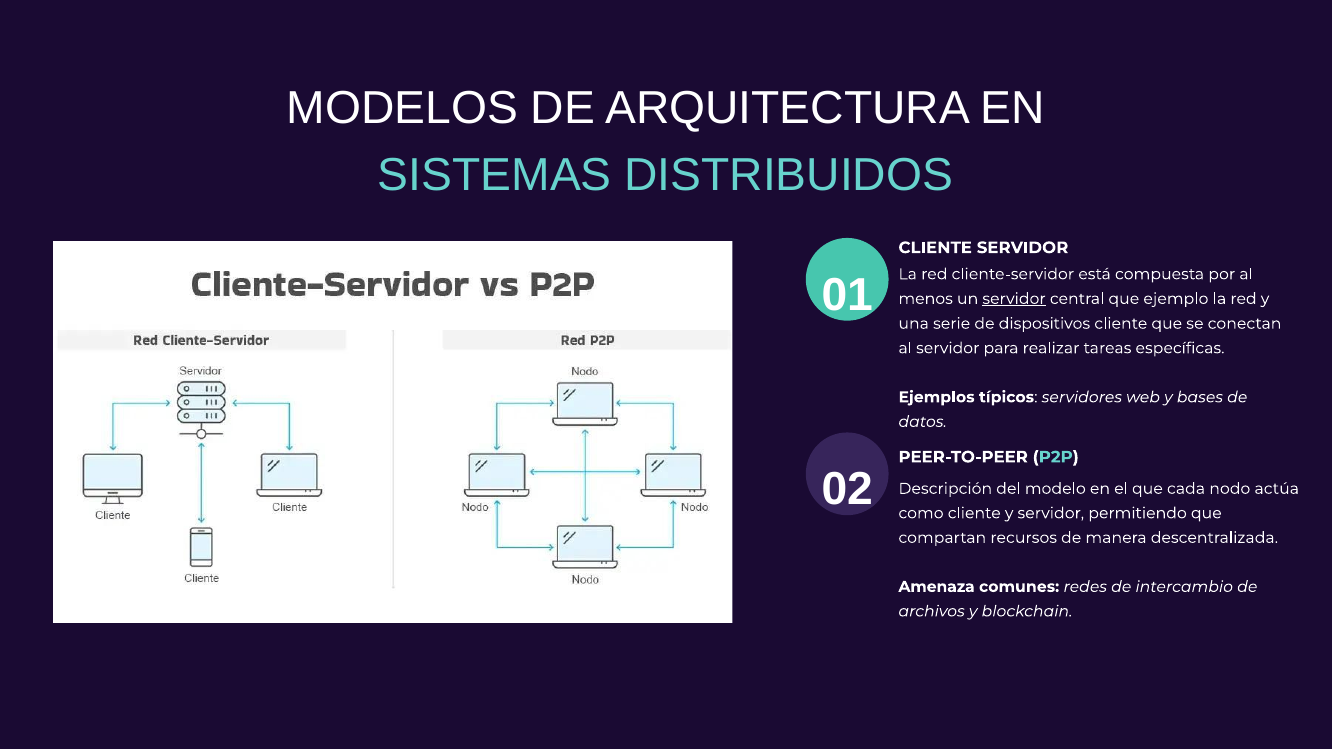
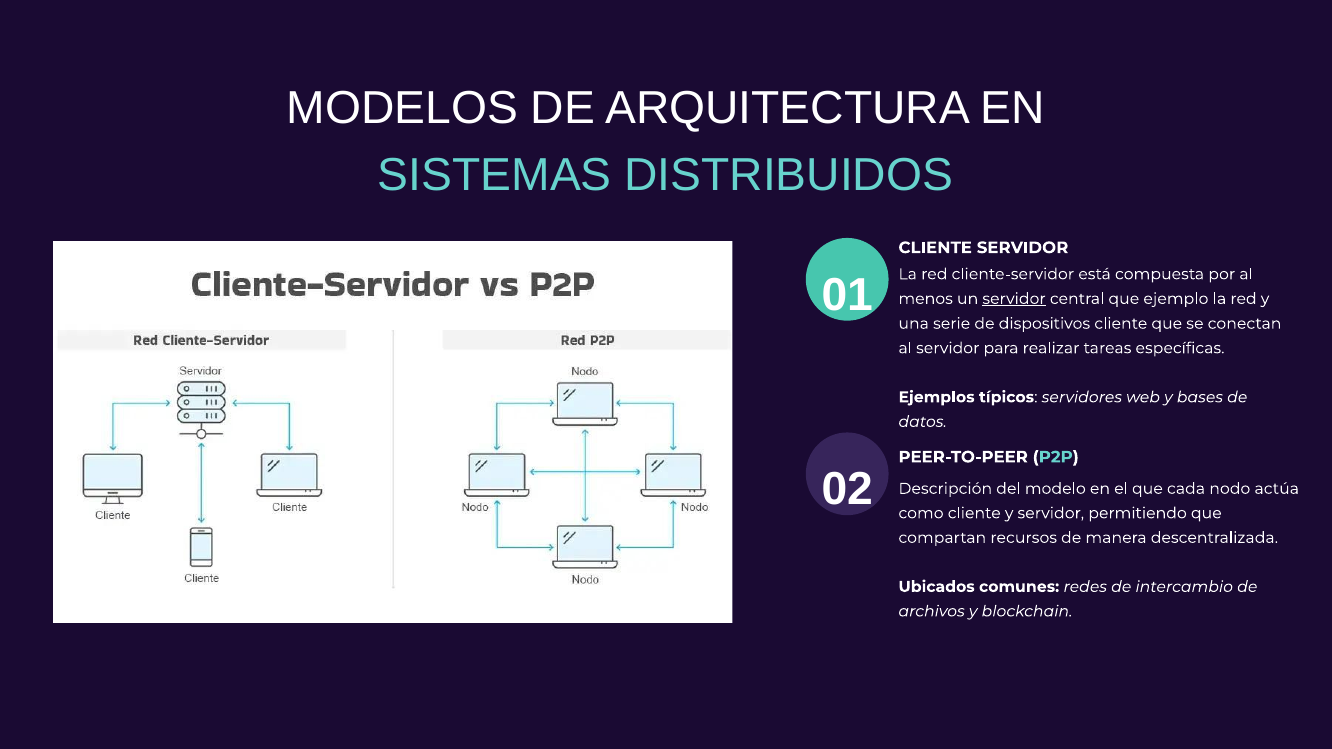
Amenaza: Amenaza -> Ubicados
